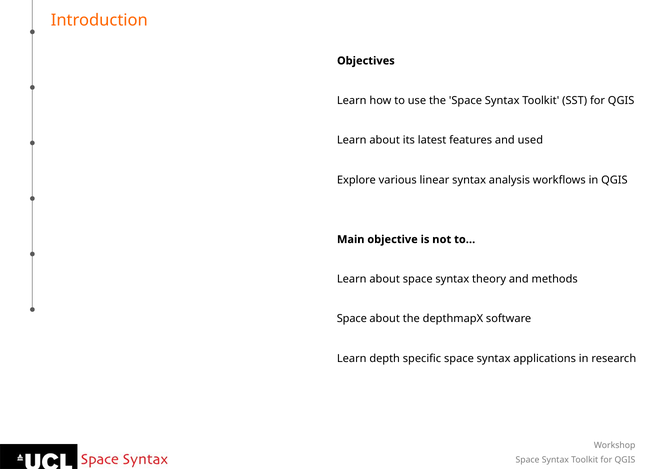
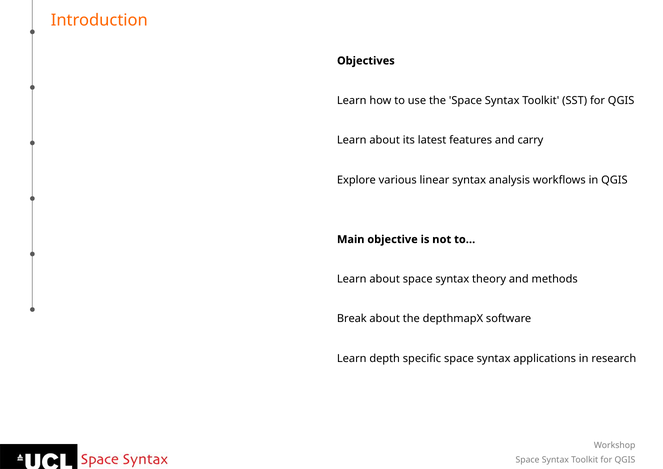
used: used -> carry
Space at (352, 319): Space -> Break
